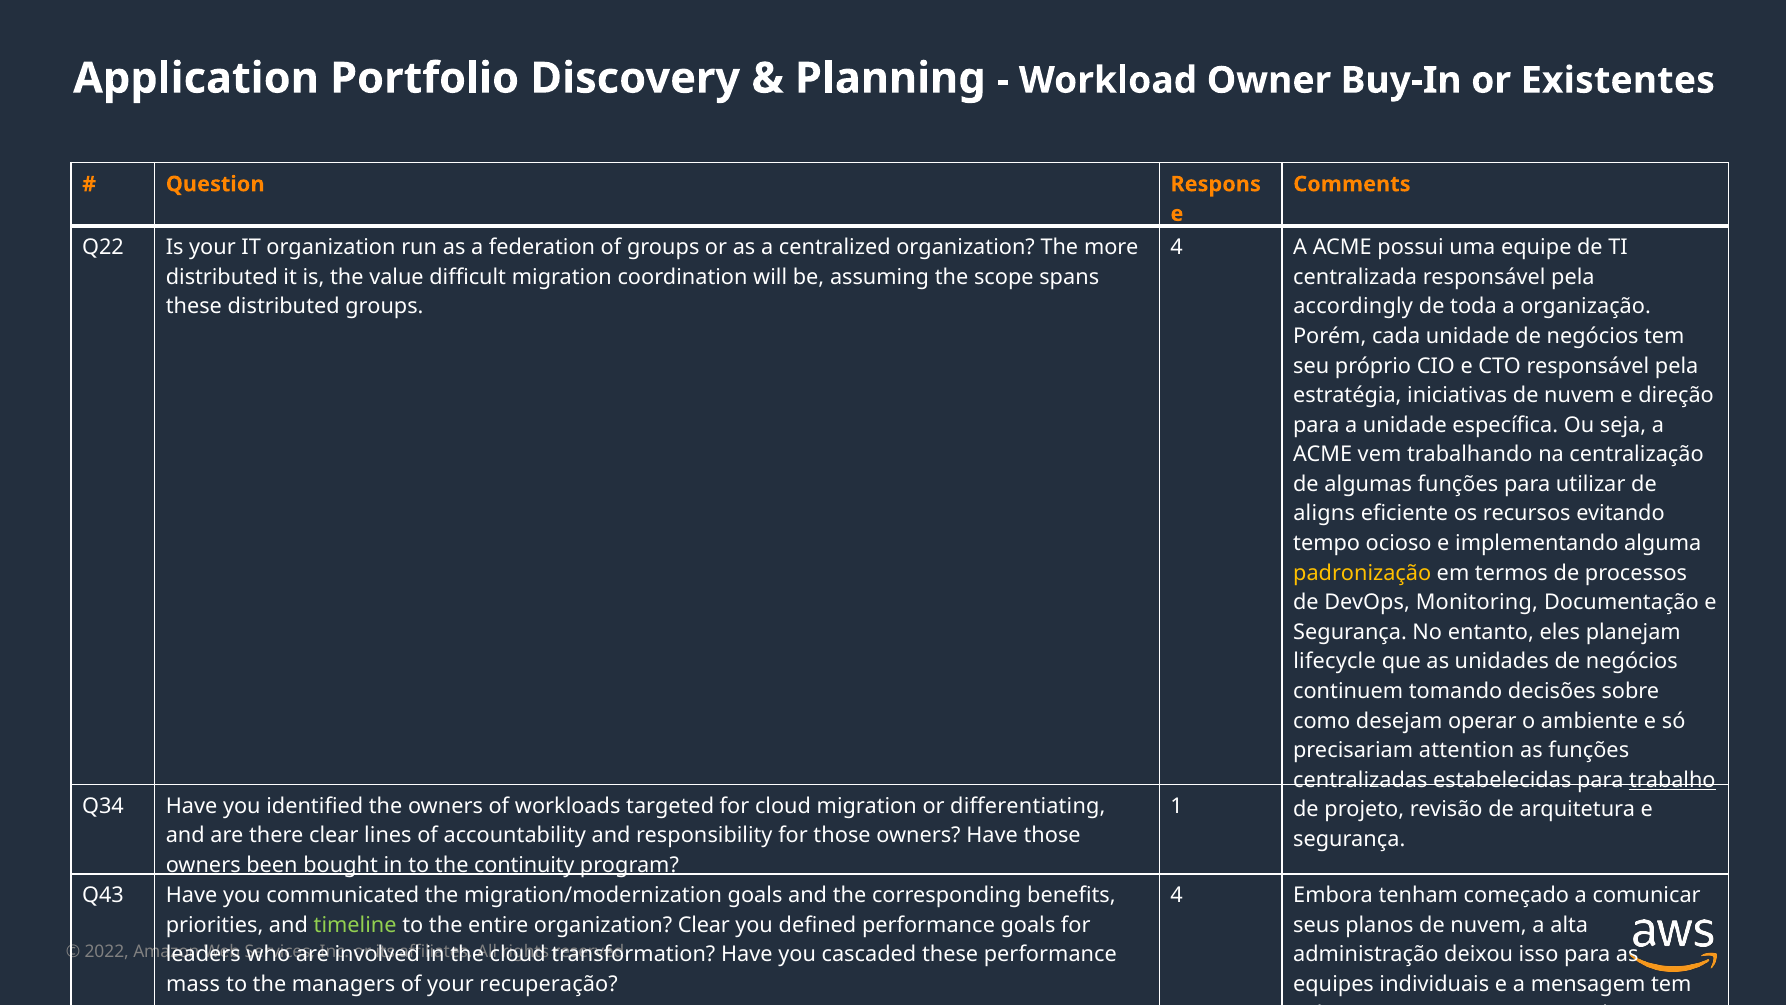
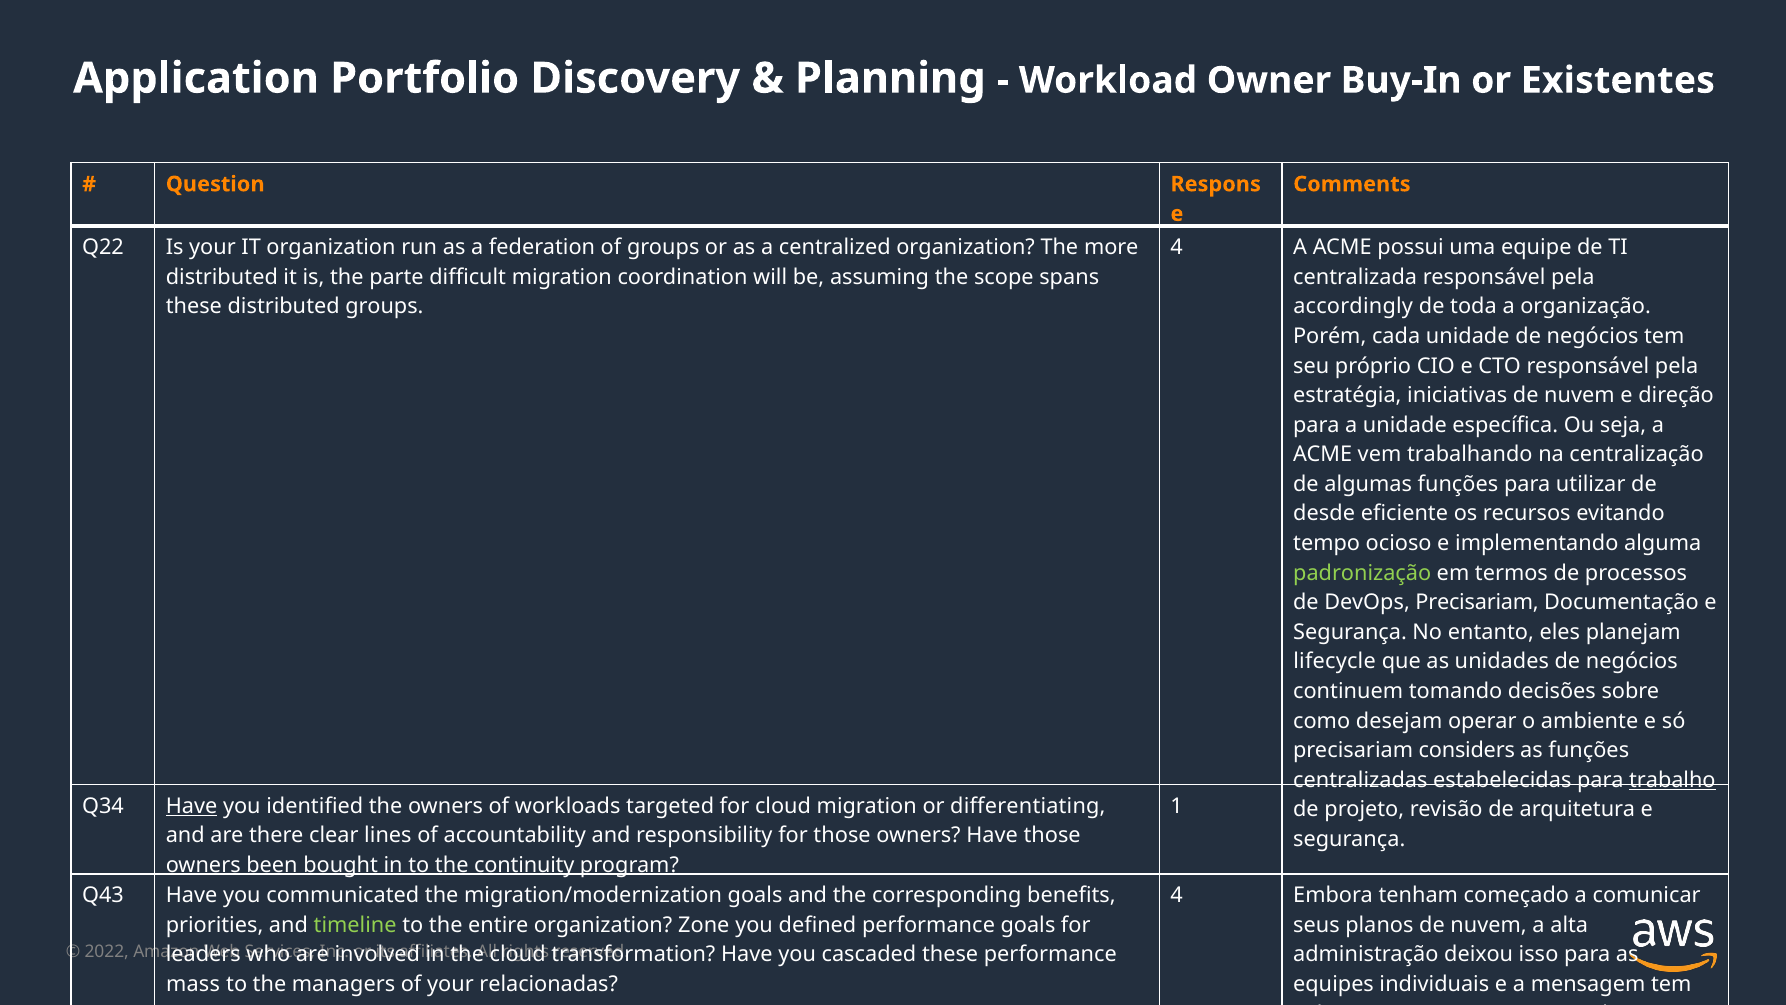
value: value -> parte
aligns: aligns -> desde
padronização colour: yellow -> light green
DevOps Monitoring: Monitoring -> Precisariam
attention: attention -> considers
Have at (192, 806) underline: none -> present
organization Clear: Clear -> Zone
recuperação: recuperação -> relacionadas
